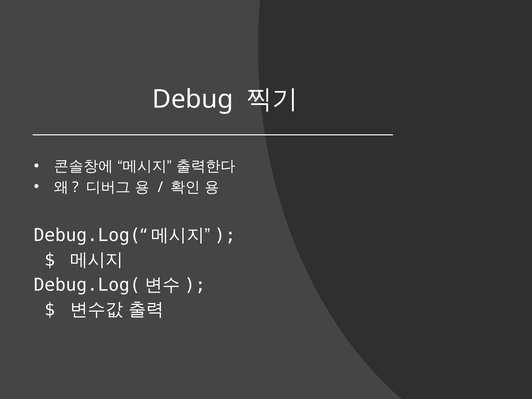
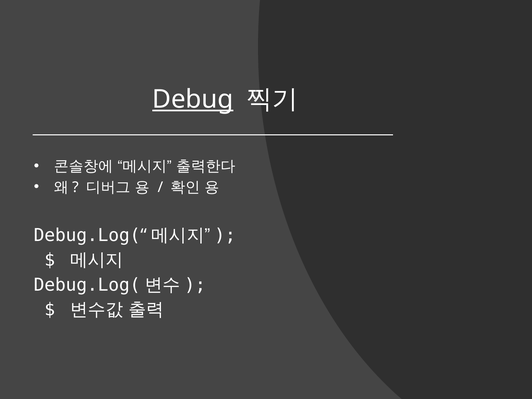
Debug underline: none -> present
